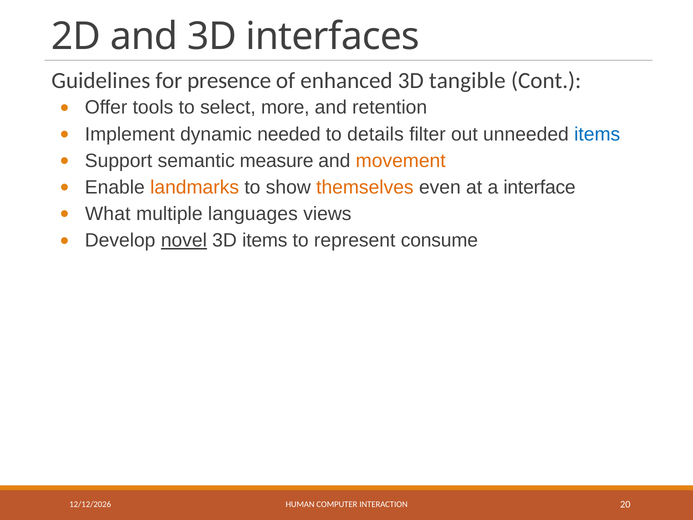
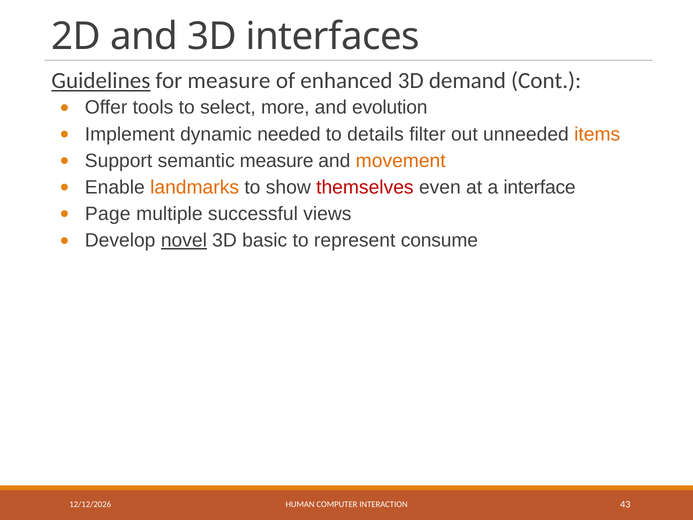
Guidelines underline: none -> present
for presence: presence -> measure
tangible: tangible -> demand
retention: retention -> evolution
items at (597, 134) colour: blue -> orange
themselves colour: orange -> red
What: What -> Page
languages: languages -> successful
3D items: items -> basic
20: 20 -> 43
